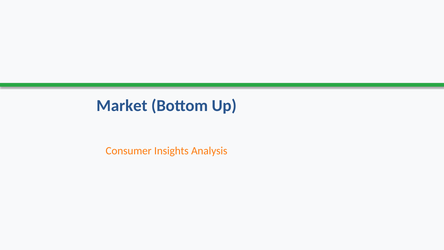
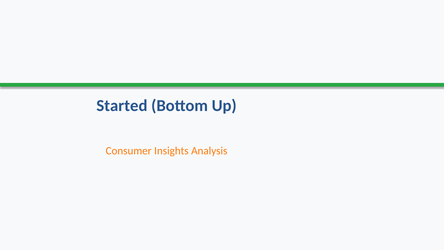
Market: Market -> Started
